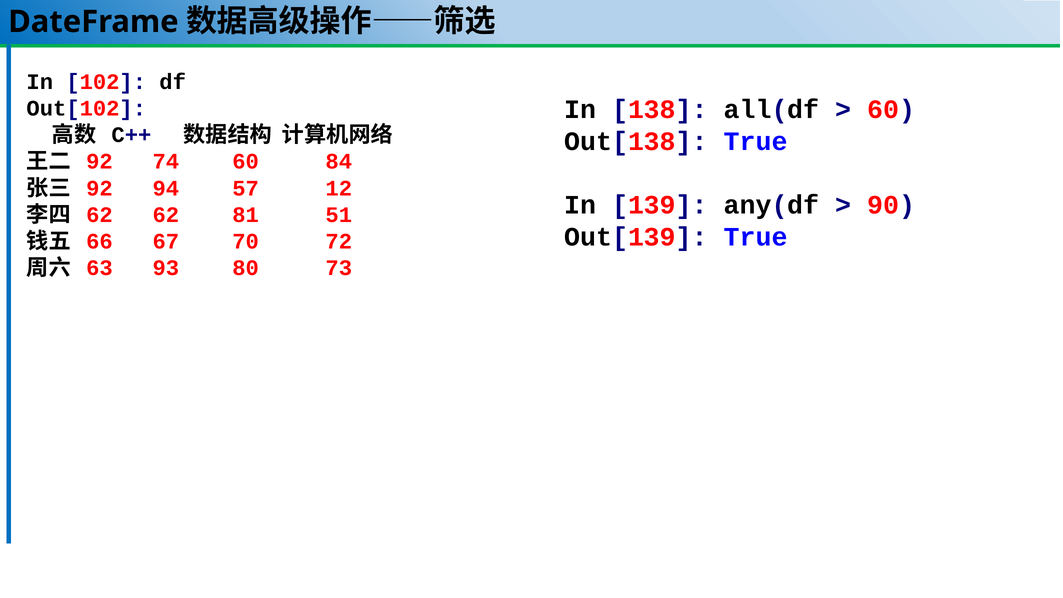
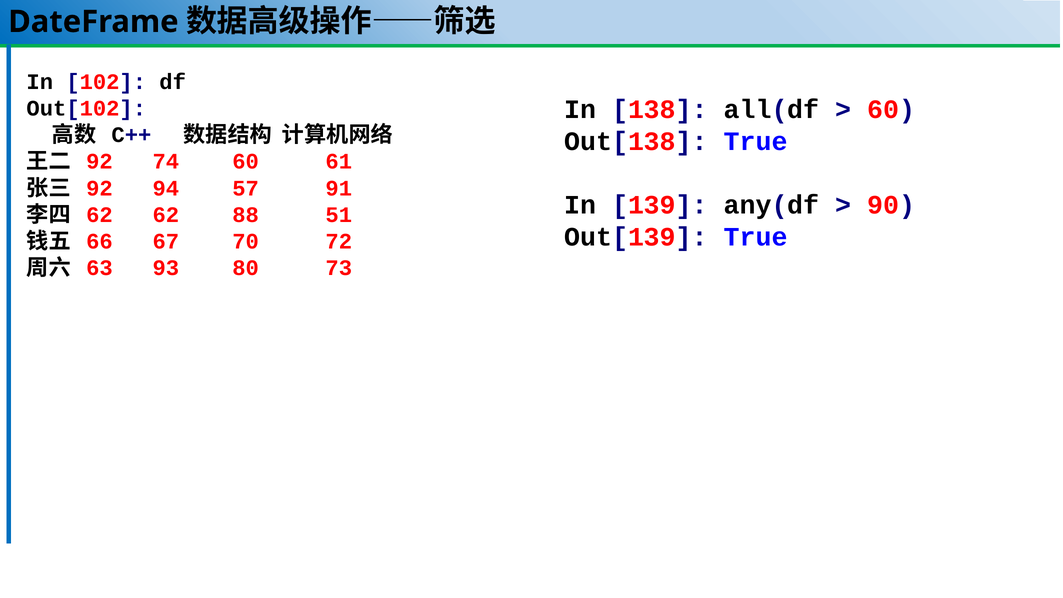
84: 84 -> 61
12: 12 -> 91
81: 81 -> 88
